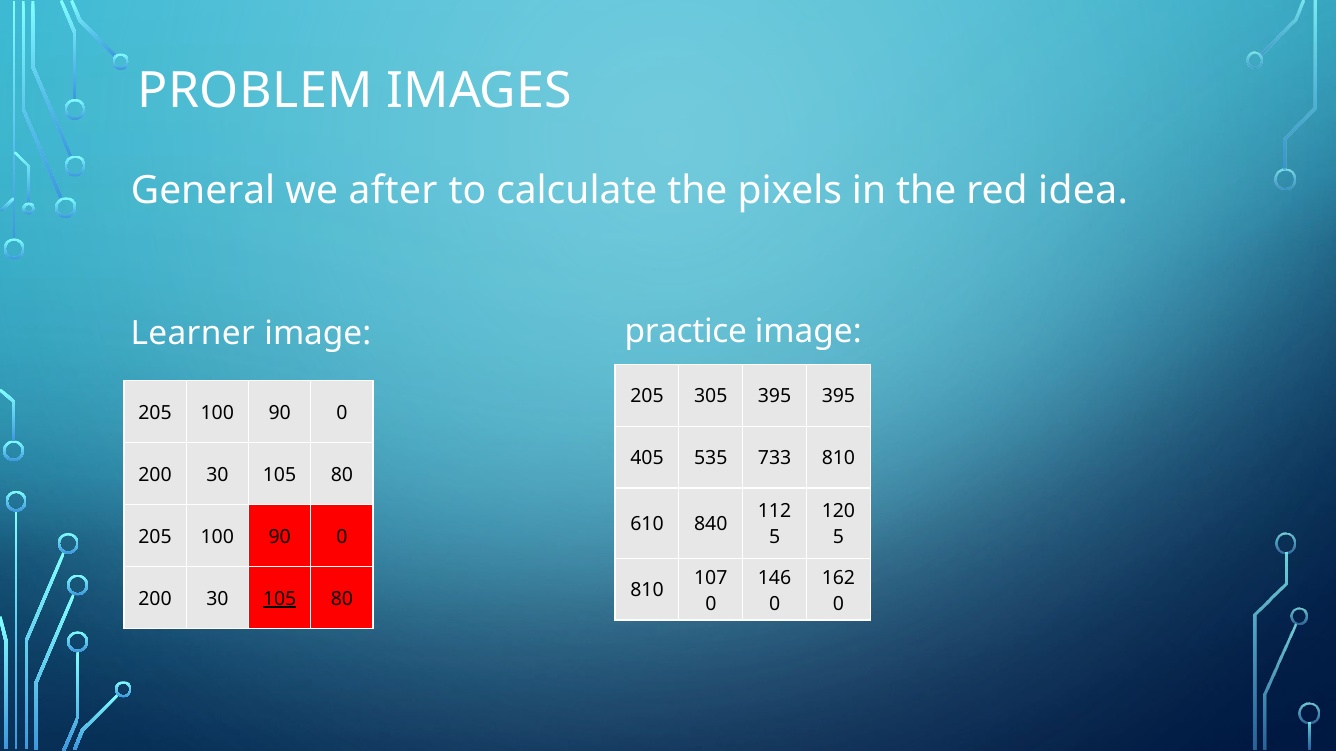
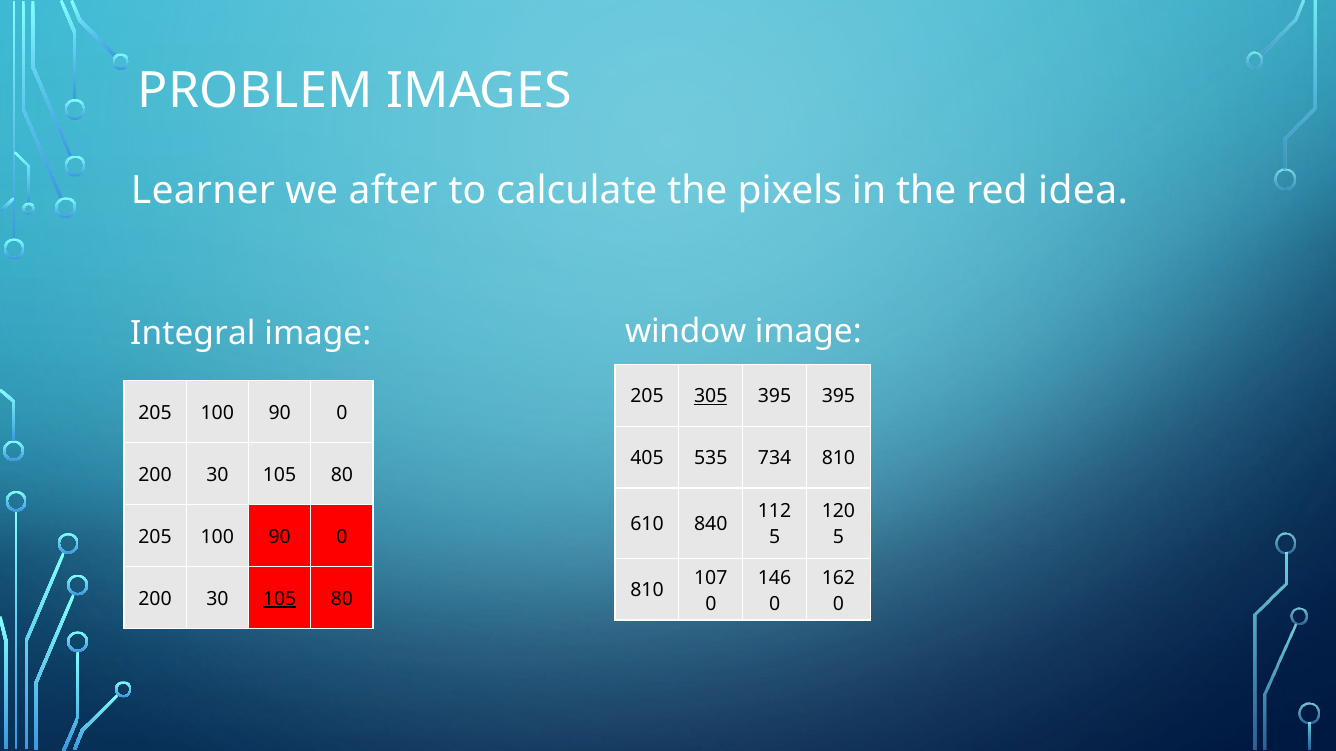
General: General -> Learner
Learner: Learner -> Integral
practice: practice -> window
305 underline: none -> present
733: 733 -> 734
